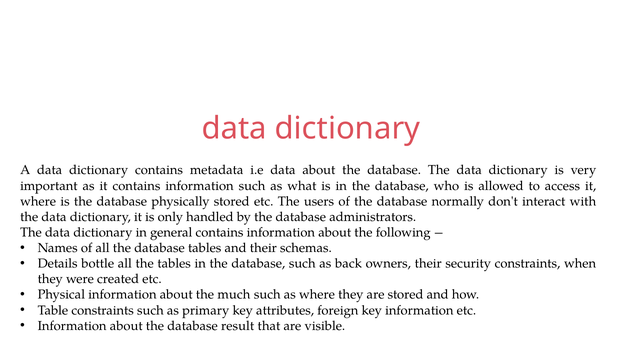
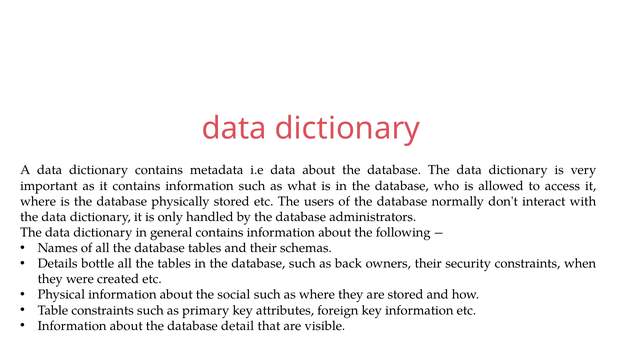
much: much -> social
result: result -> detail
